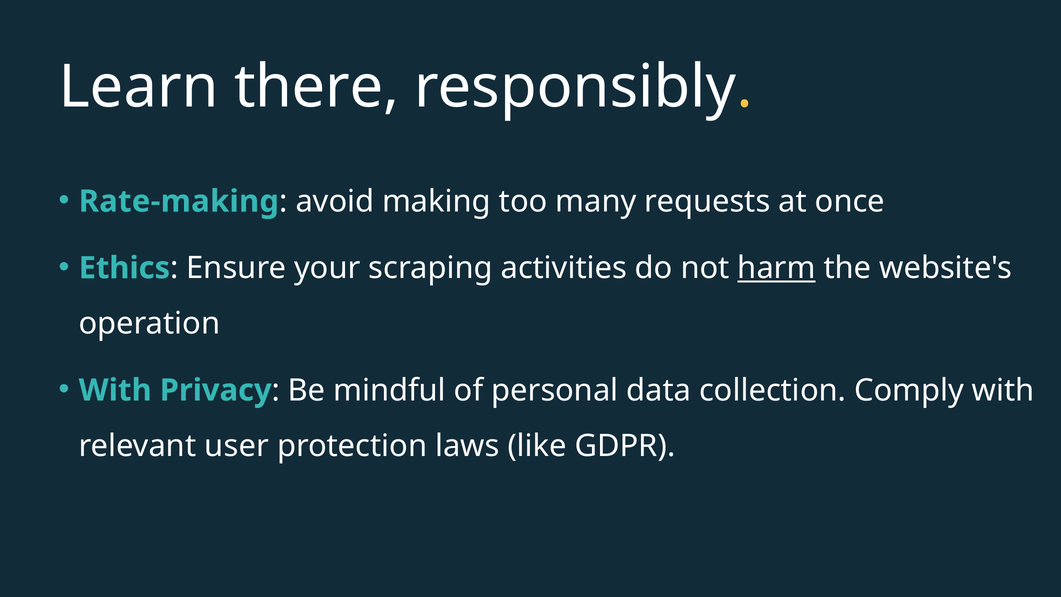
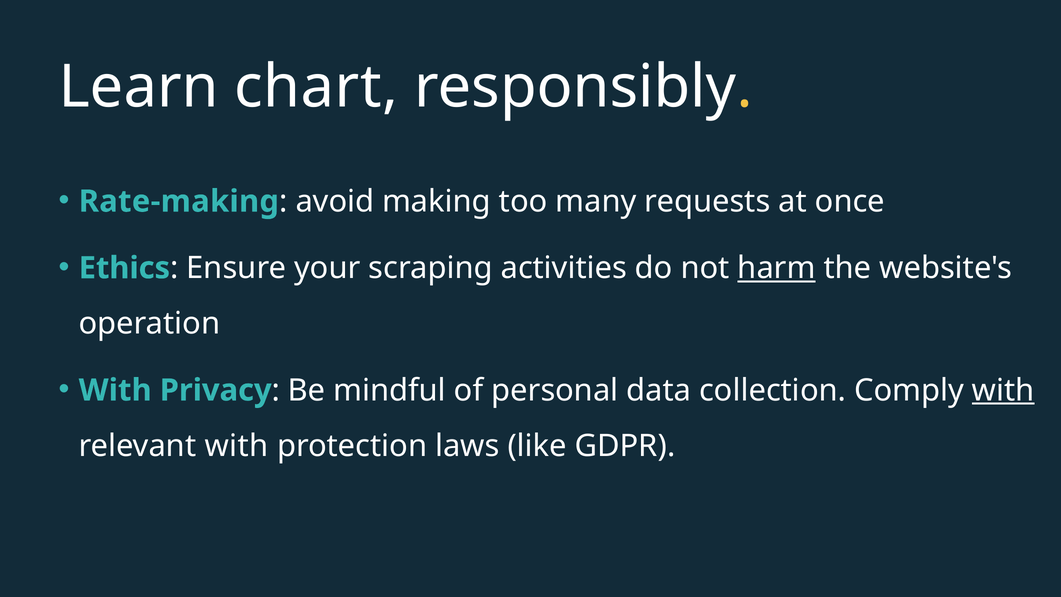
there: there -> chart
with at (1003, 390) underline: none -> present
relevant user: user -> with
